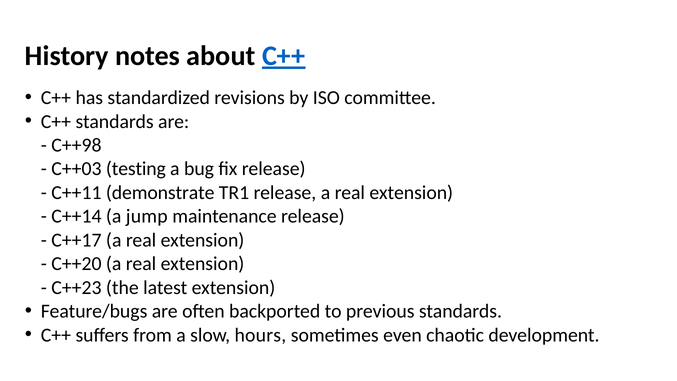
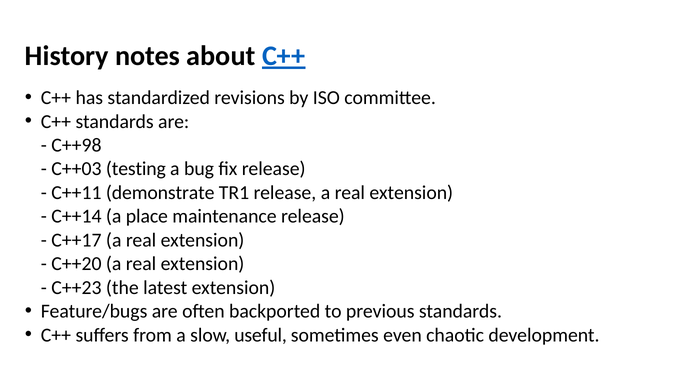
jump: jump -> place
hours: hours -> useful
